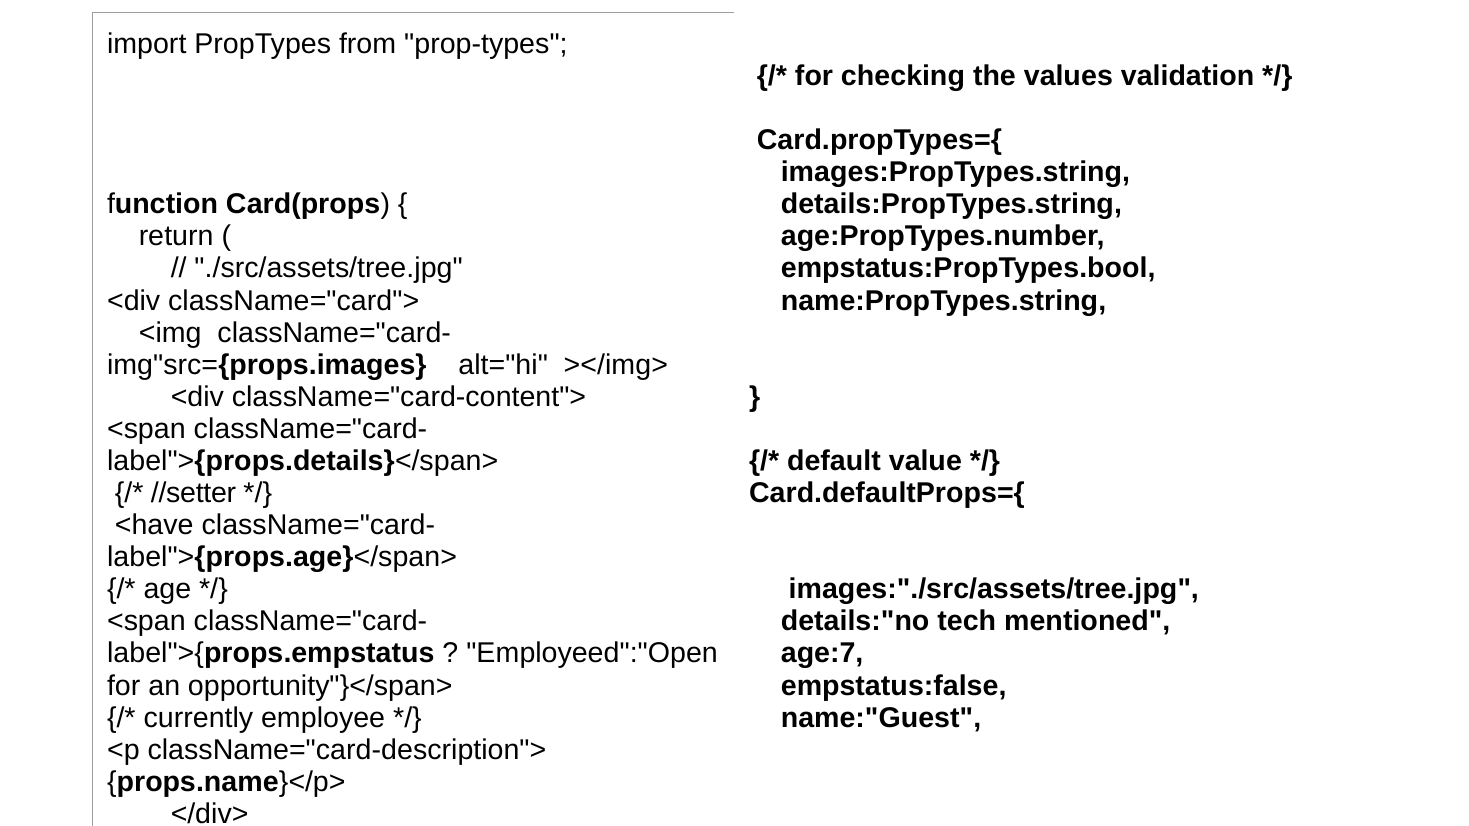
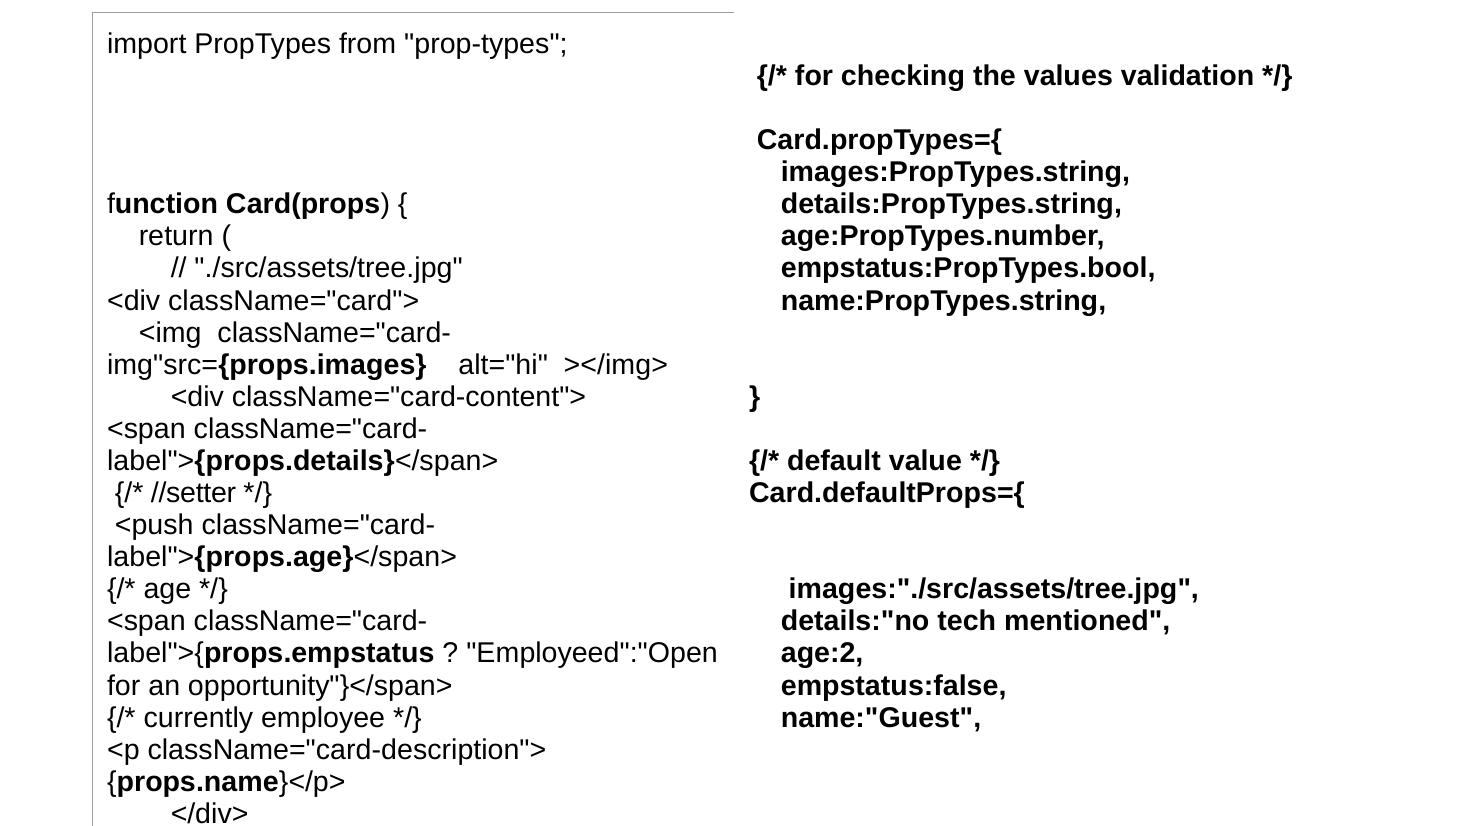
<have: <have -> <push
age:7: age:7 -> age:2
